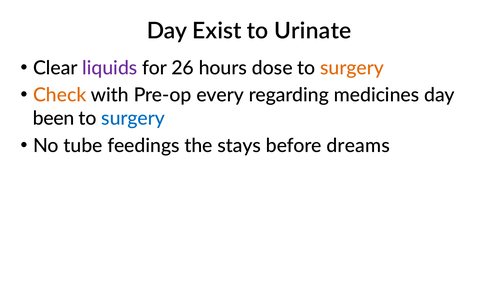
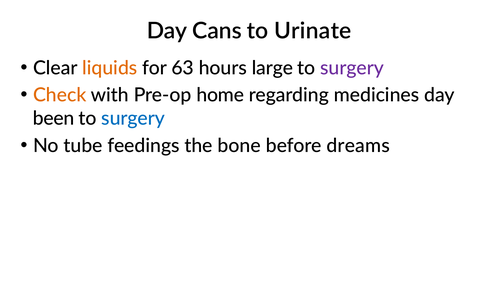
Exist: Exist -> Cans
liquids colour: purple -> orange
26: 26 -> 63
dose: dose -> large
surgery at (352, 68) colour: orange -> purple
every: every -> home
stays: stays -> bone
